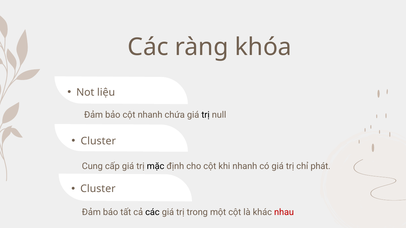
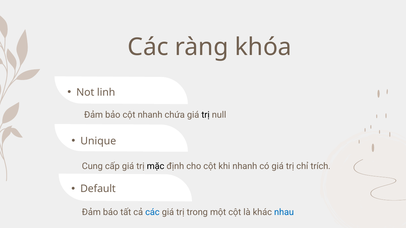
liệu: liệu -> linh
Cluster at (98, 141): Cluster -> Unique
phát: phát -> trích
Cluster at (98, 189): Cluster -> Default
các at (152, 213) colour: black -> blue
nhau colour: red -> blue
